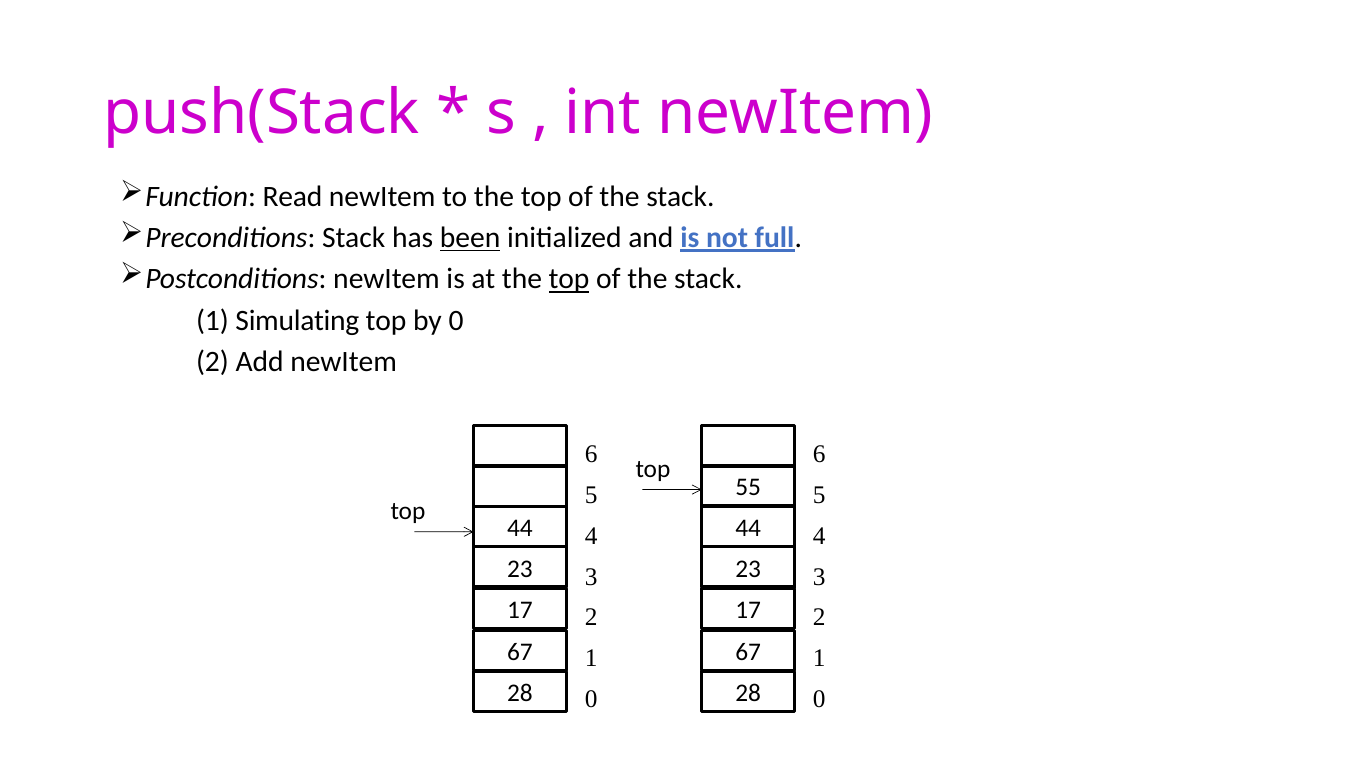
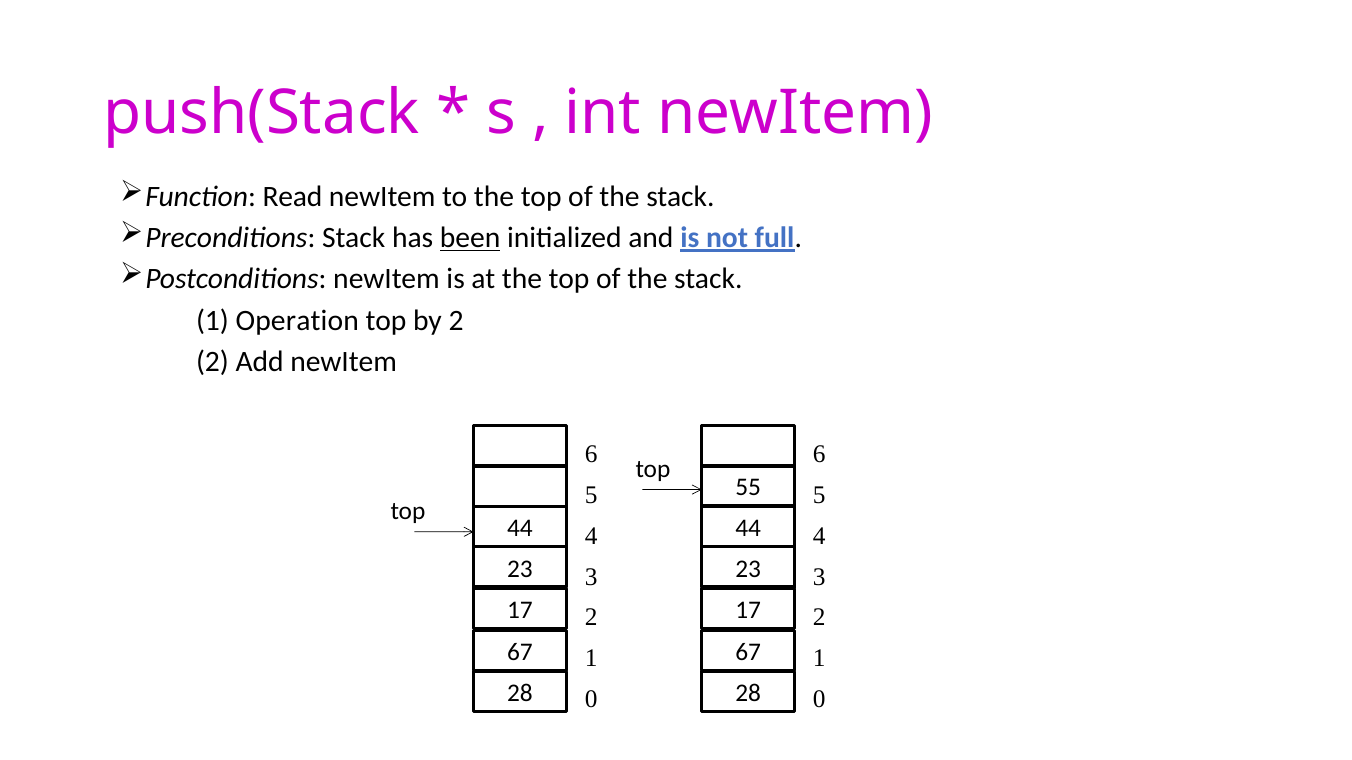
top at (569, 279) underline: present -> none
Simulating: Simulating -> Operation
by 0: 0 -> 2
